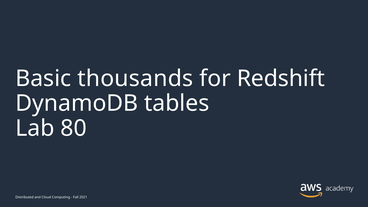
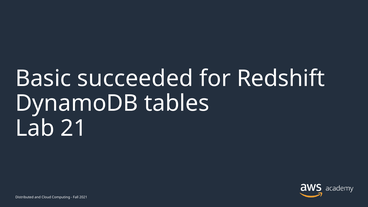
thousands: thousands -> succeeded
80: 80 -> 21
